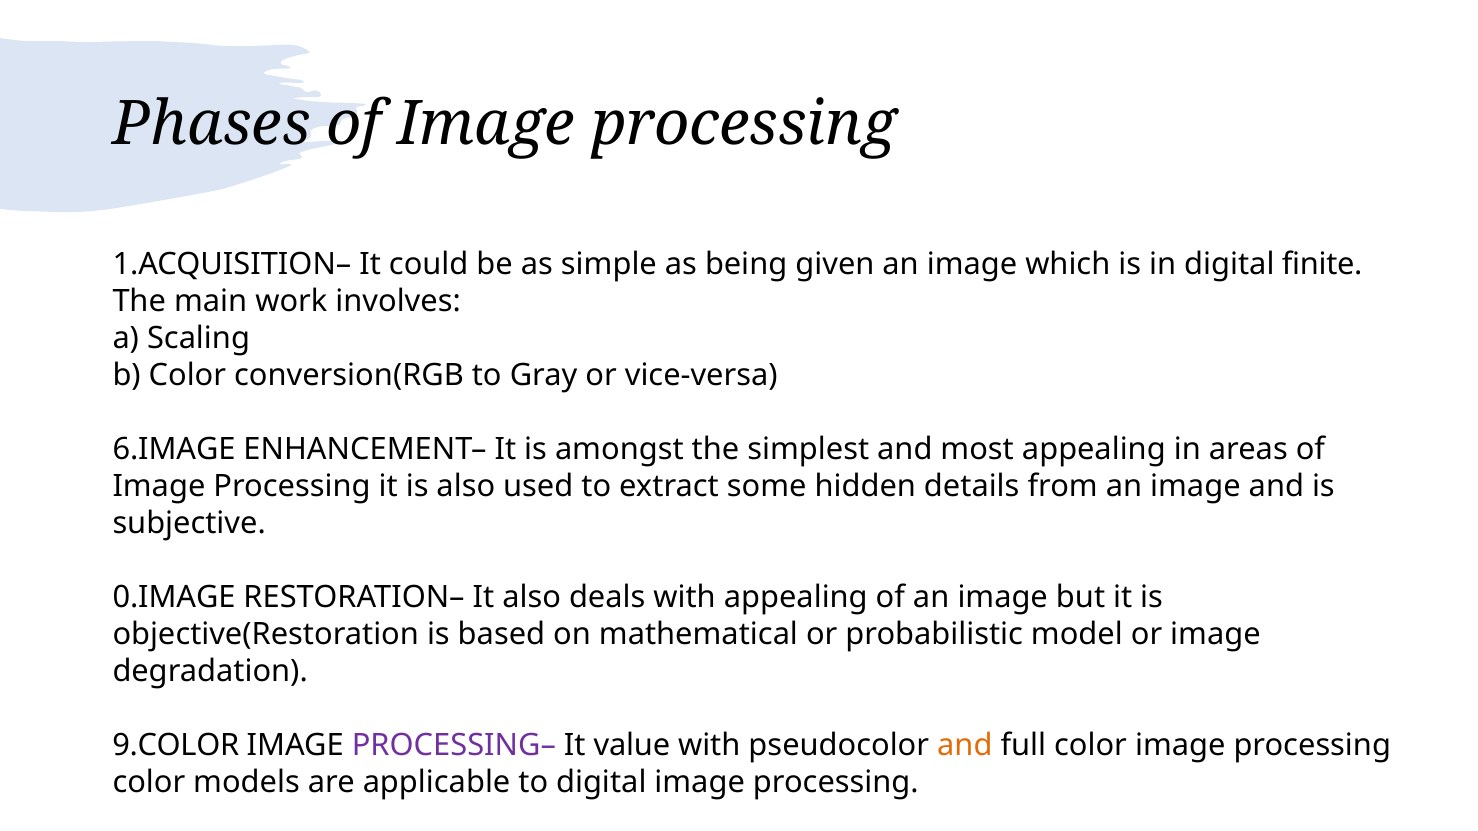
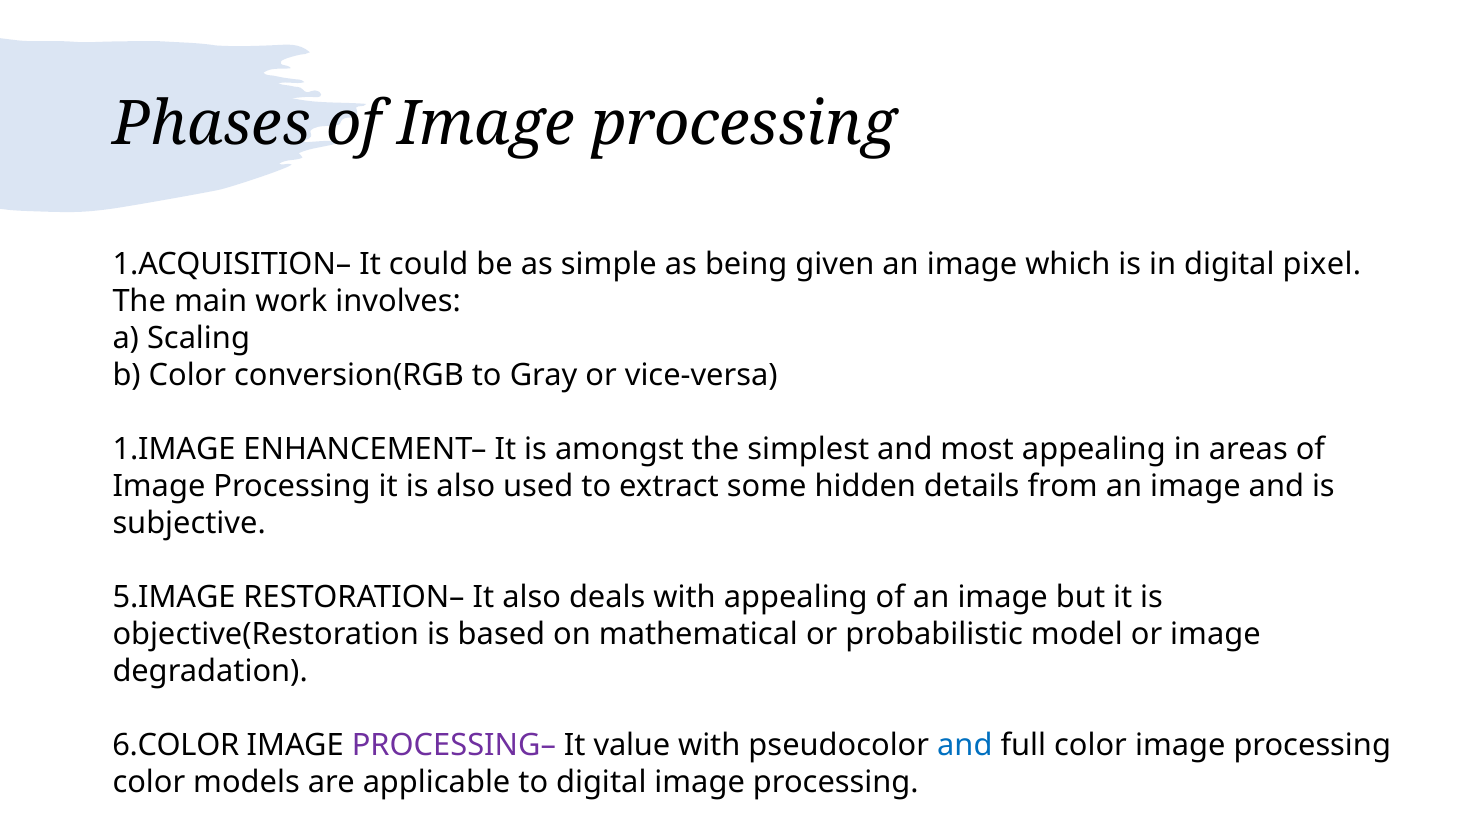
finite: finite -> pixel
6.IMAGE: 6.IMAGE -> 1.IMAGE
0.IMAGE: 0.IMAGE -> 5.IMAGE
9.COLOR: 9.COLOR -> 6.COLOR
and at (965, 745) colour: orange -> blue
